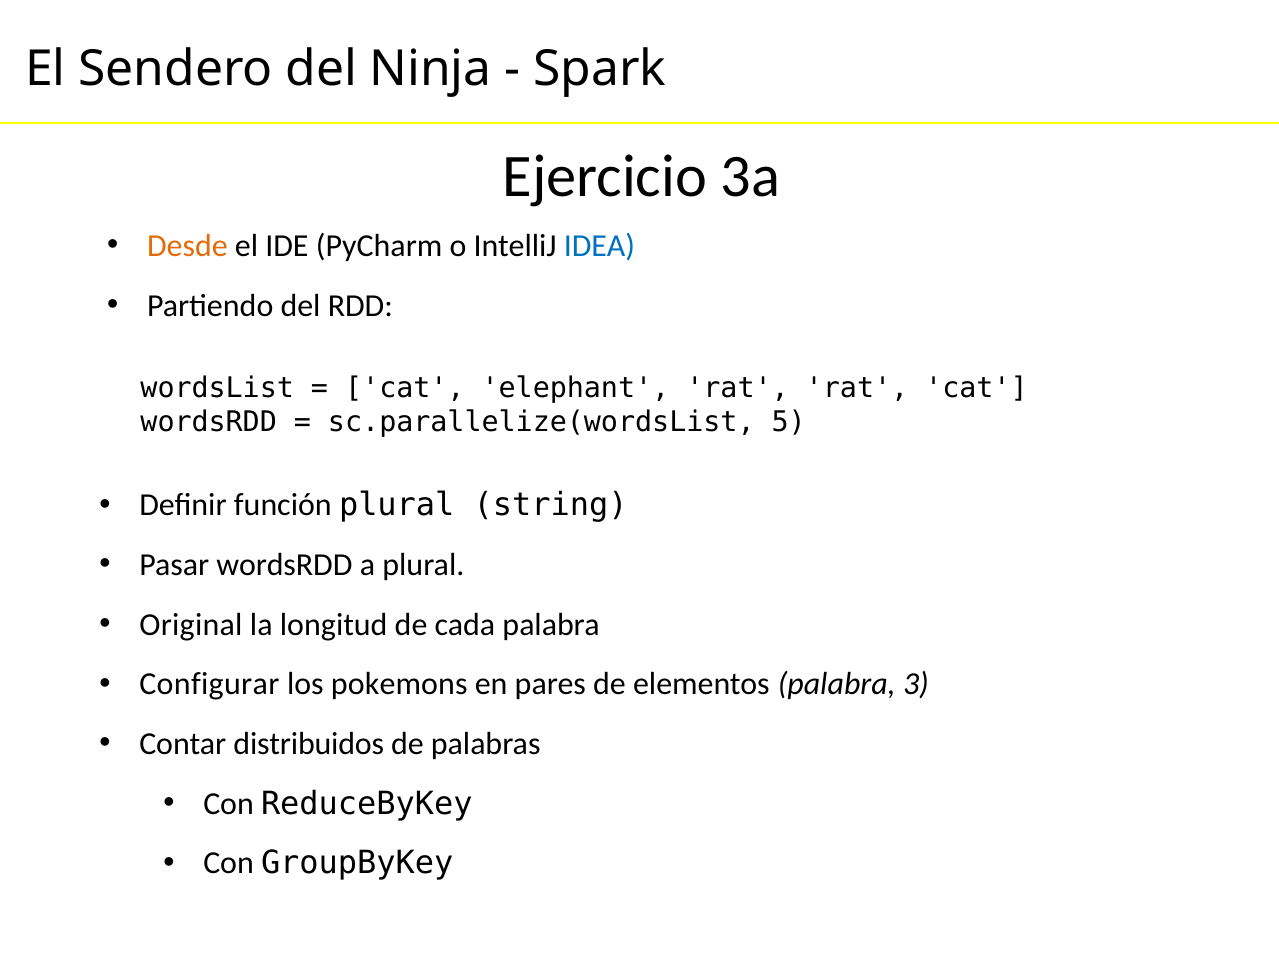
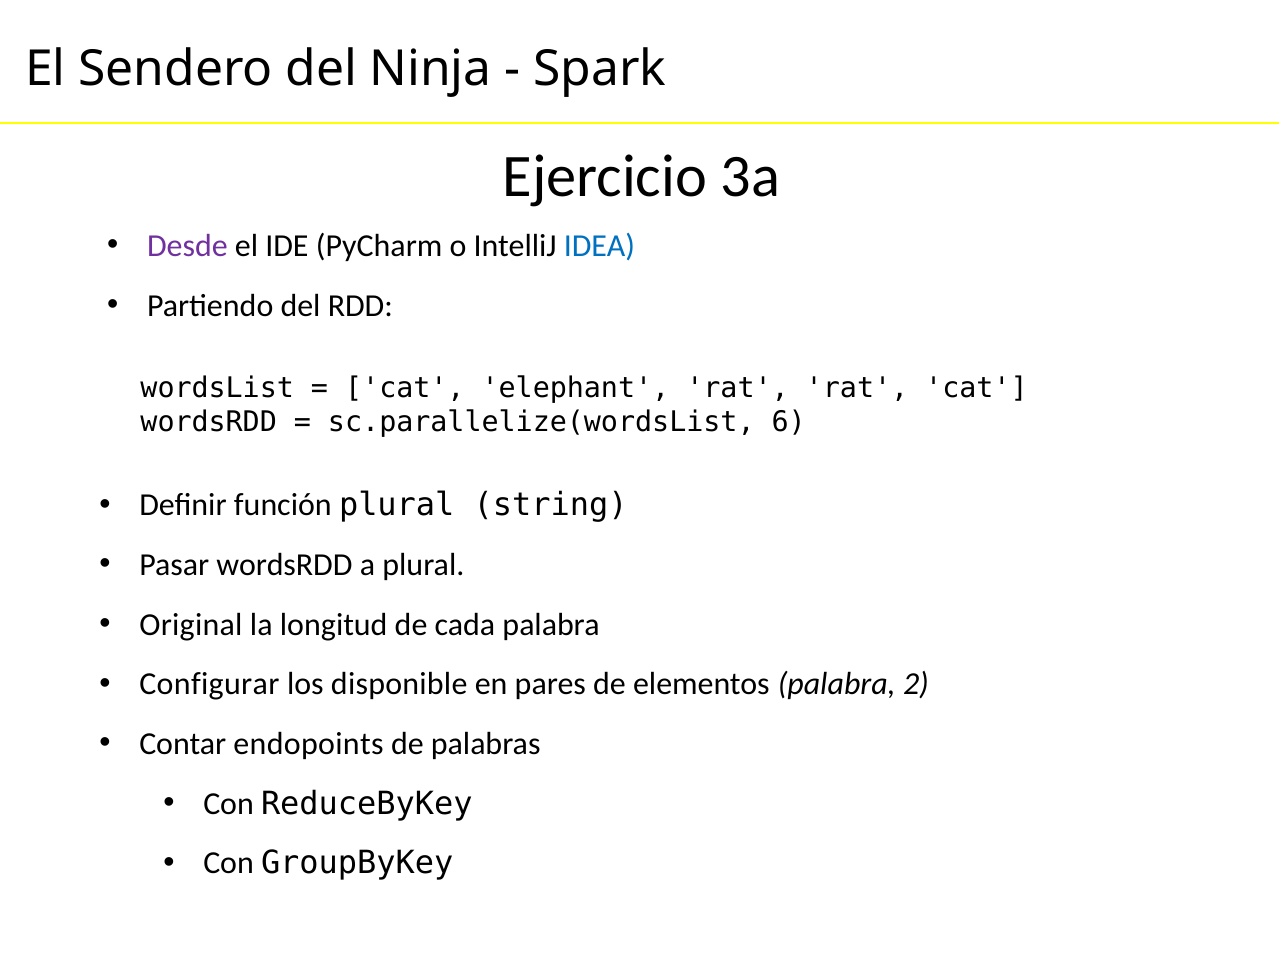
Desde colour: orange -> purple
5: 5 -> 6
pokemons: pokemons -> disponible
3: 3 -> 2
distribuidos: distribuidos -> endopoints
